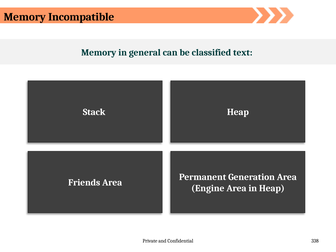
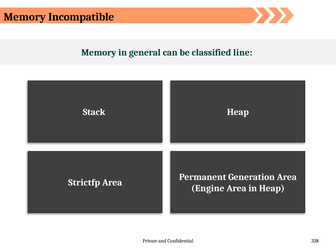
text: text -> line
Friends: Friends -> Strictfp
